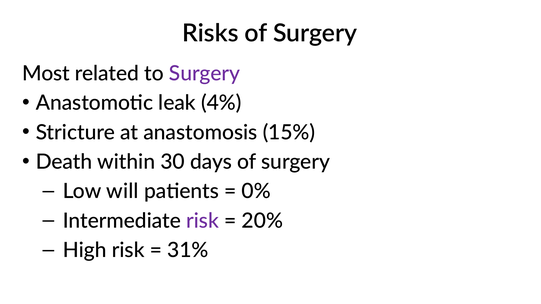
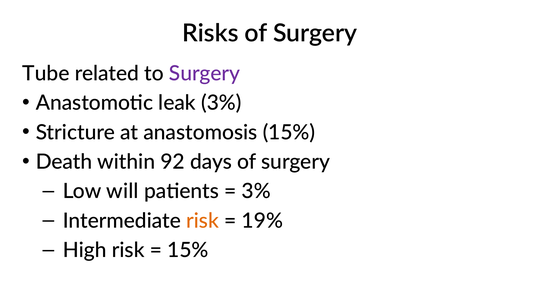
Most: Most -> Tube
leak 4%: 4% -> 3%
30: 30 -> 92
0% at (256, 192): 0% -> 3%
risk at (203, 221) colour: purple -> orange
20%: 20% -> 19%
31% at (188, 250): 31% -> 15%
